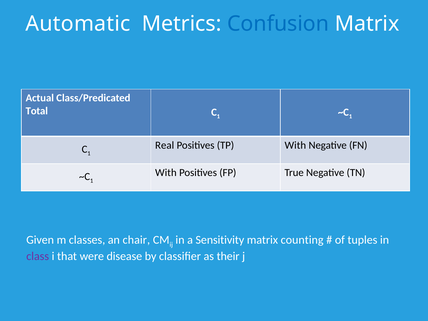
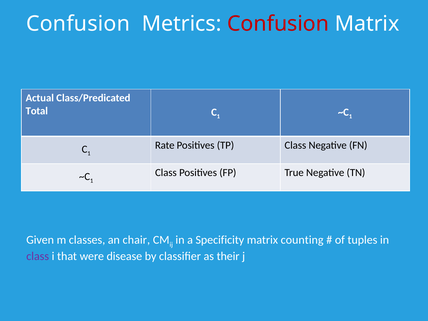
Automatic at (78, 24): Automatic -> Confusion
Confusion at (278, 24) colour: blue -> red
Real: Real -> Rate
TP With: With -> Class
With at (166, 172): With -> Class
Sensitivity: Sensitivity -> Specificity
